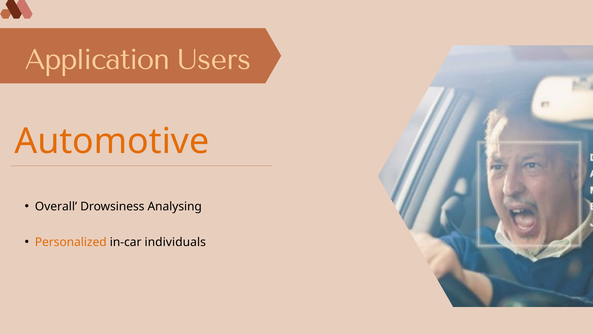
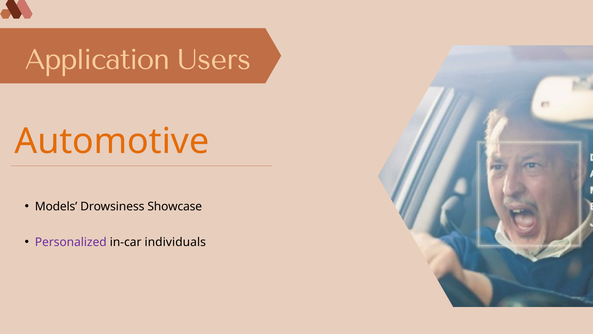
Overall: Overall -> Models
Analysing: Analysing -> Showcase
Personalized colour: orange -> purple
